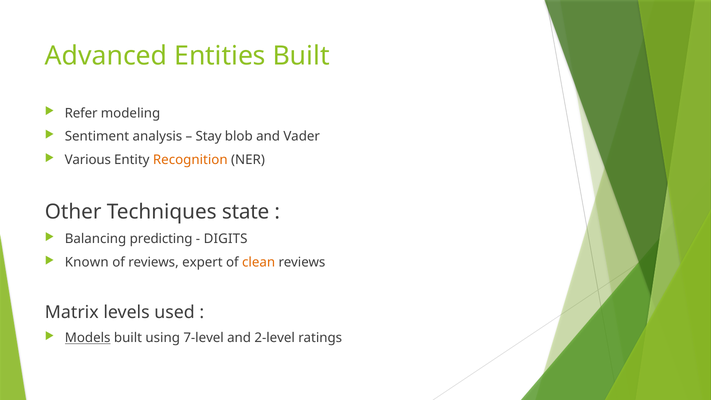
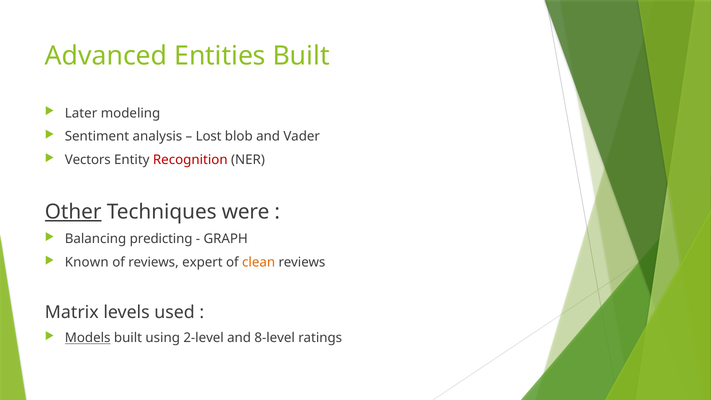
Refer: Refer -> Later
Stay: Stay -> Lost
Various: Various -> Vectors
Recognition colour: orange -> red
Other underline: none -> present
state: state -> were
DIGITS: DIGITS -> GRAPH
7-level: 7-level -> 2-level
2-level: 2-level -> 8-level
